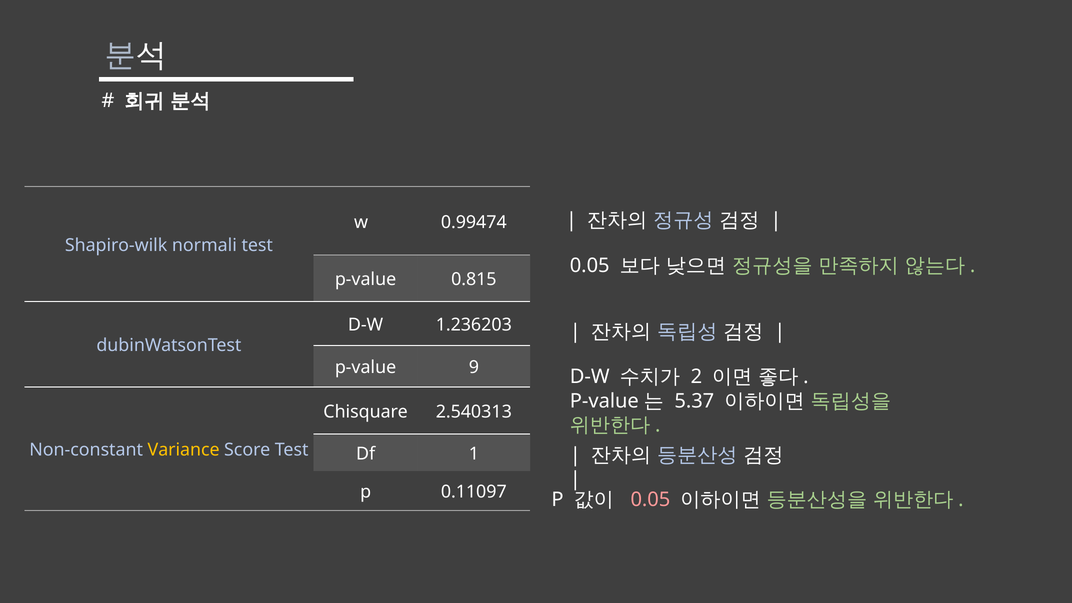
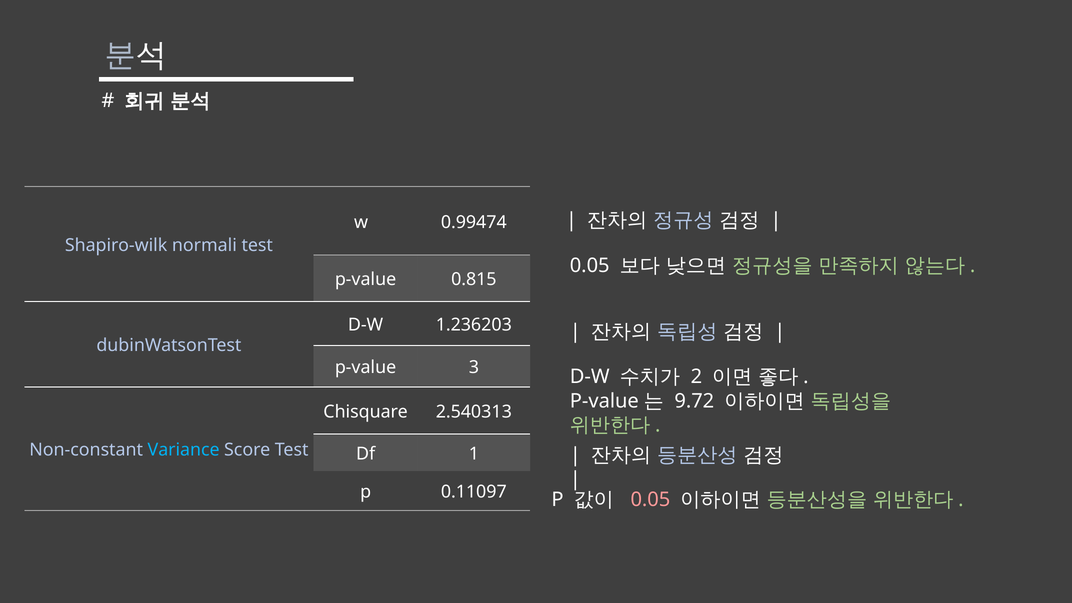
9: 9 -> 3
5.37: 5.37 -> 9.72
Variance colour: yellow -> light blue
